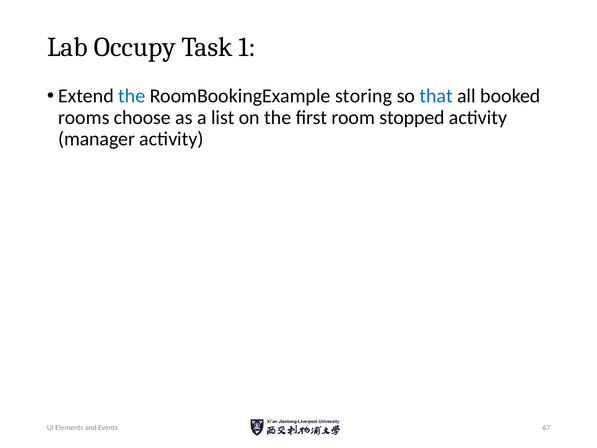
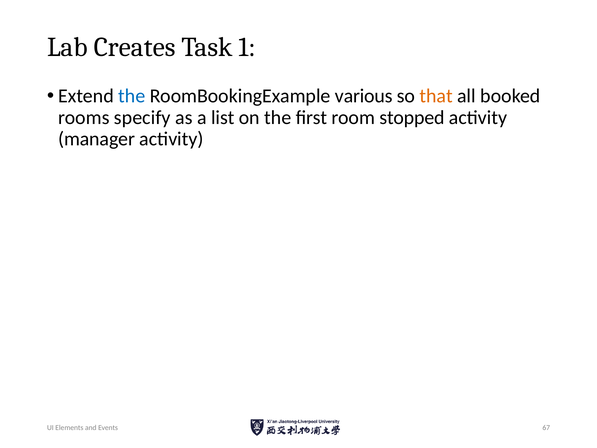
Occupy: Occupy -> Creates
storing: storing -> various
that colour: blue -> orange
choose: choose -> specify
